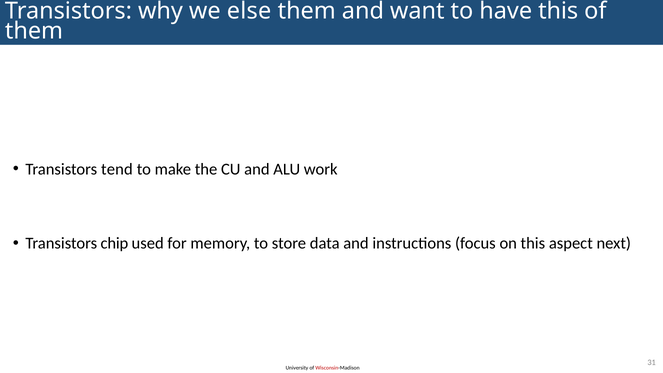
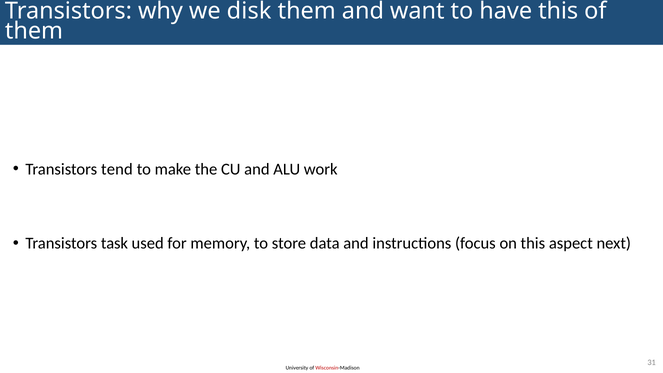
else: else -> disk
chip: chip -> task
